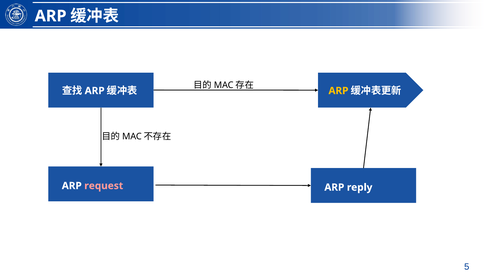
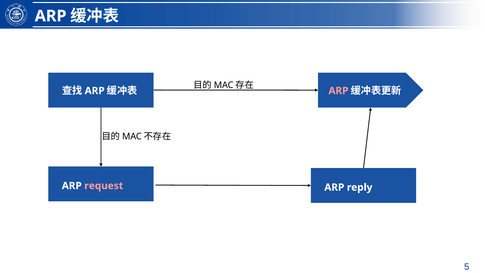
ARP at (338, 91) colour: yellow -> pink
